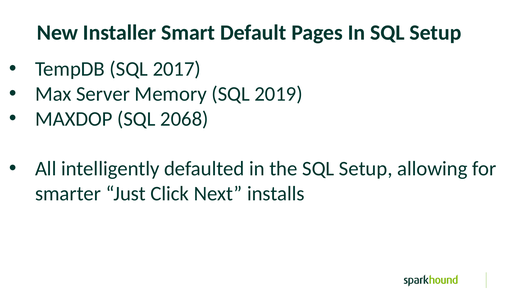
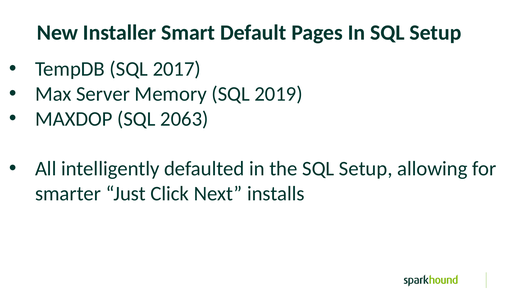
2068: 2068 -> 2063
